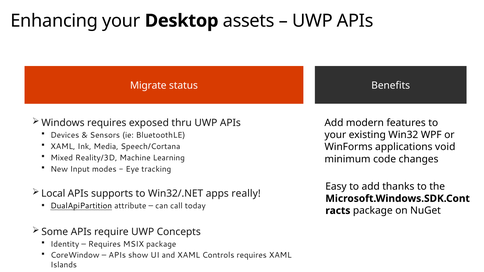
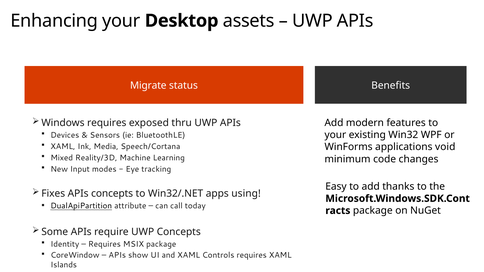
Local: Local -> Fixes
APIs supports: supports -> concepts
really: really -> using
